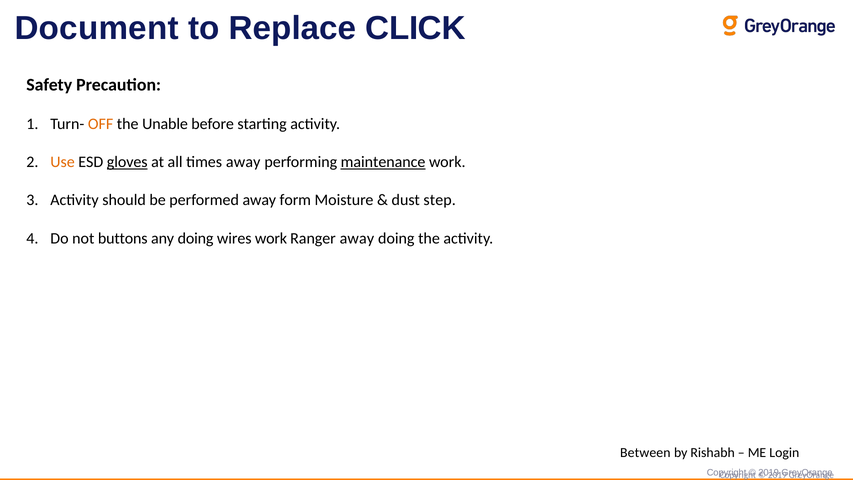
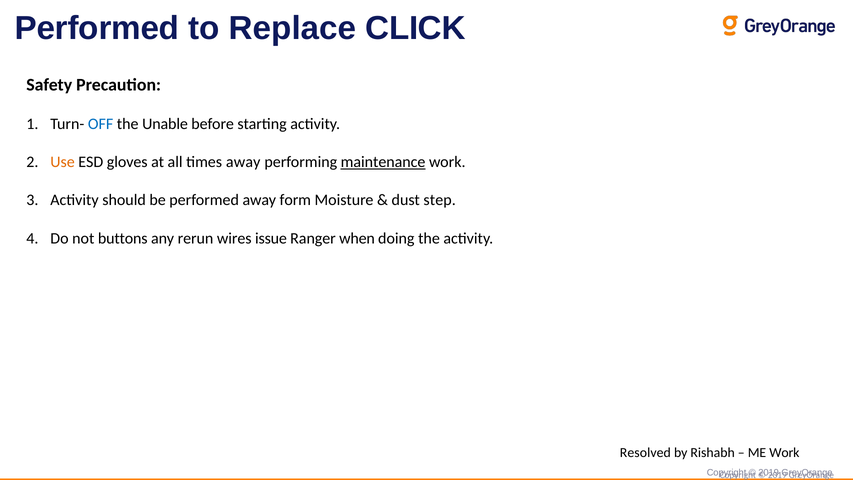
Document at (97, 28): Document -> Performed
OFF colour: orange -> blue
gloves underline: present -> none
any doing: doing -> rerun
wires work: work -> issue
Ranger away: away -> when
Between: Between -> Resolved
ME Login: Login -> Work
